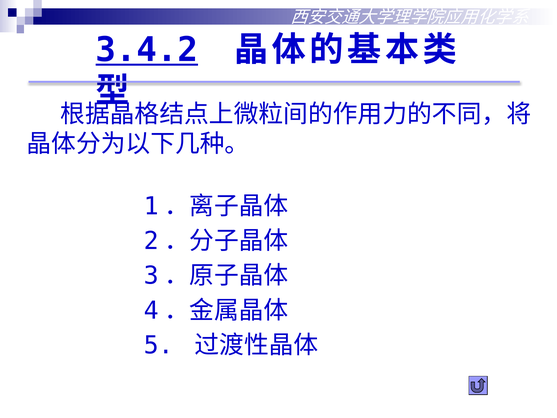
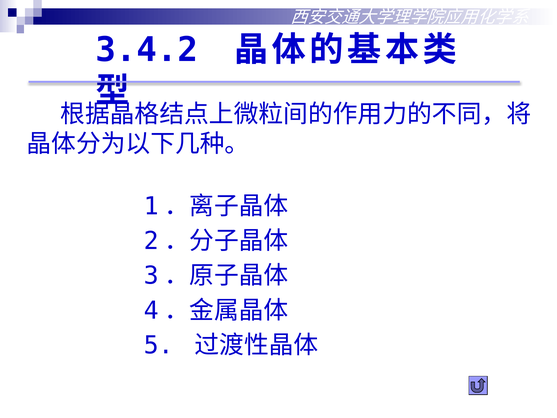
3.4.2 underline: present -> none
